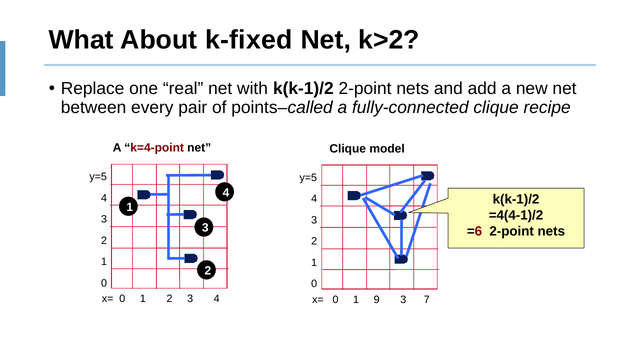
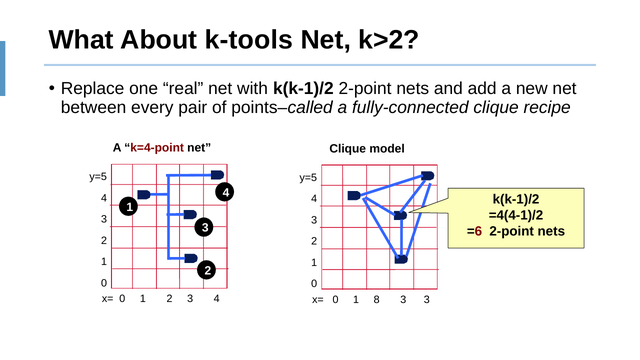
k-fixed: k-fixed -> k-tools
9: 9 -> 8
3 7: 7 -> 3
